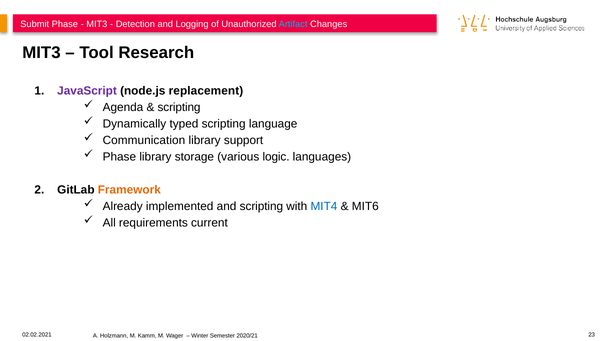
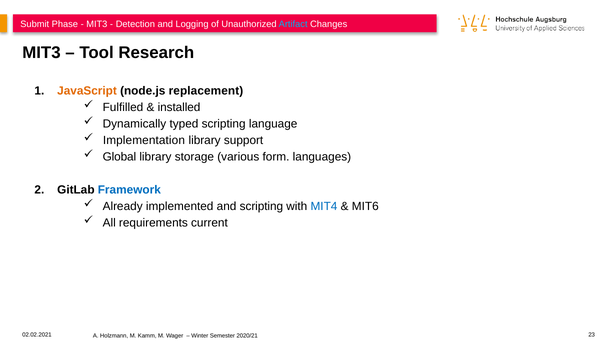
JavaScript colour: purple -> orange
Agenda: Agenda -> Fulfilled
scripting at (179, 107): scripting -> installed
Communication: Communication -> Implementation
Phase at (119, 157): Phase -> Global
logic: logic -> form
Framework colour: orange -> blue
